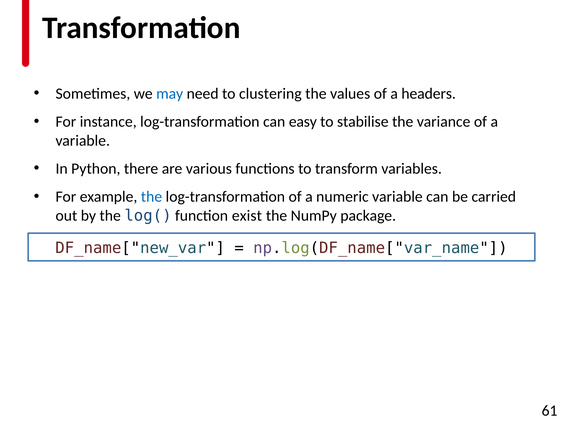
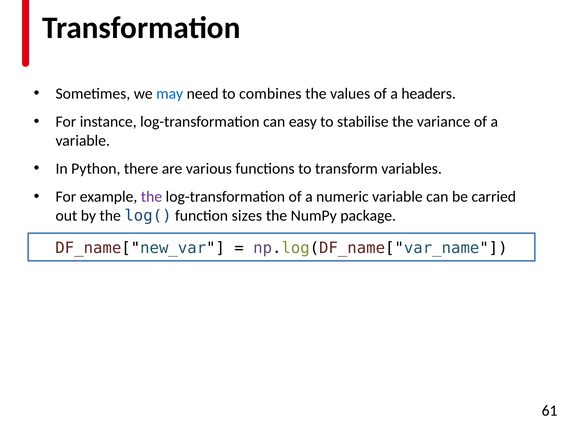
clustering: clustering -> combines
the at (152, 197) colour: blue -> purple
exist: exist -> sizes
